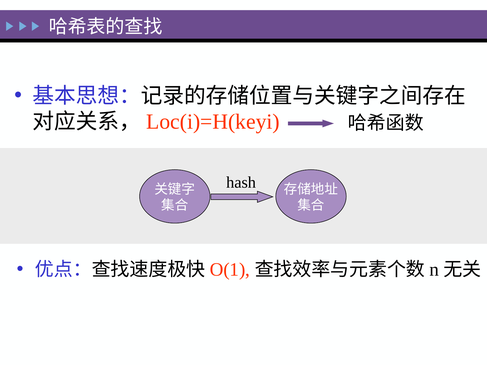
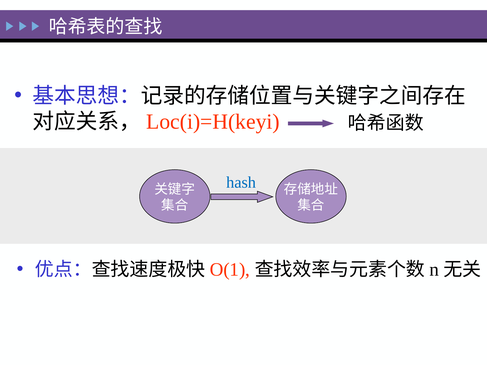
hash colour: black -> blue
